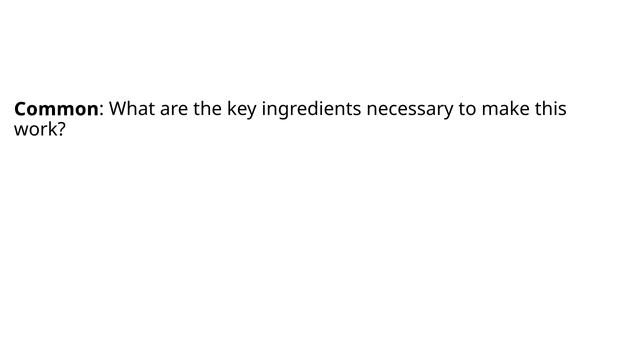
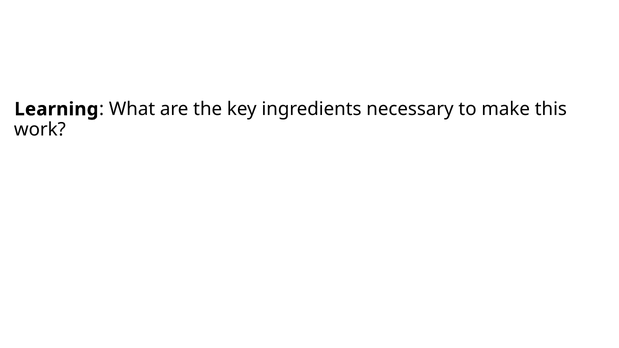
Common: Common -> Learning
